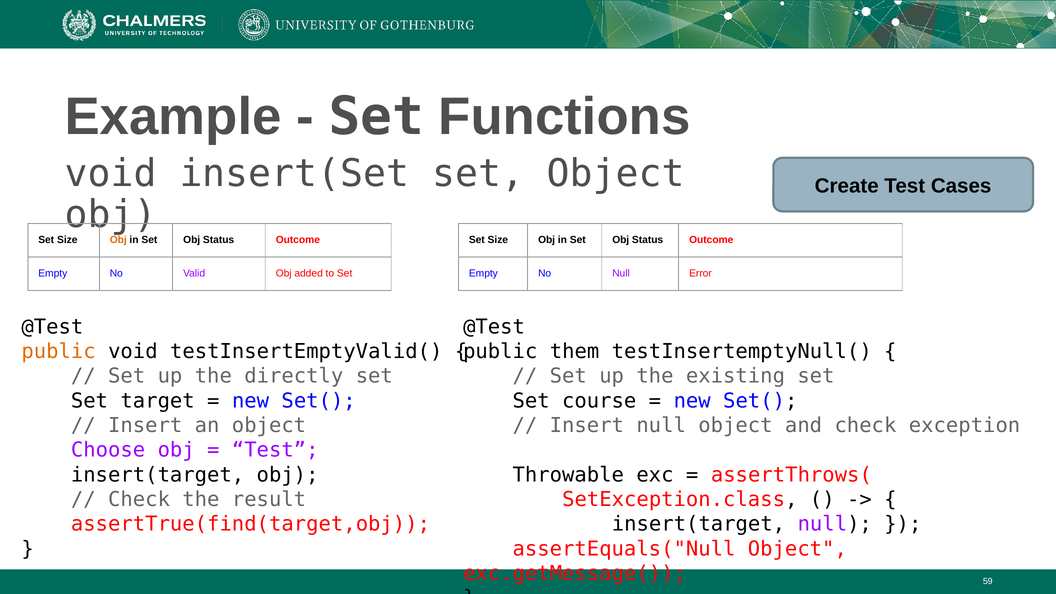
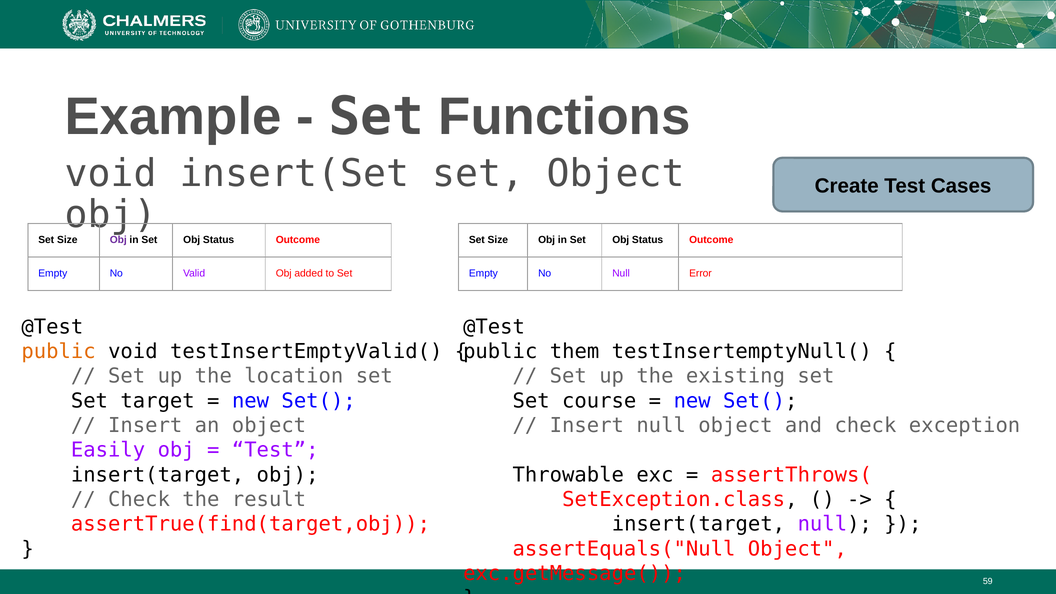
Obj at (118, 240) colour: orange -> purple
directly: directly -> location
Choose: Choose -> Easily
